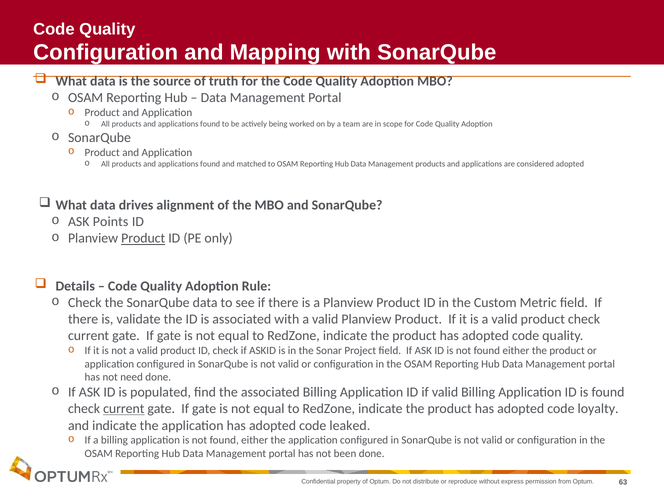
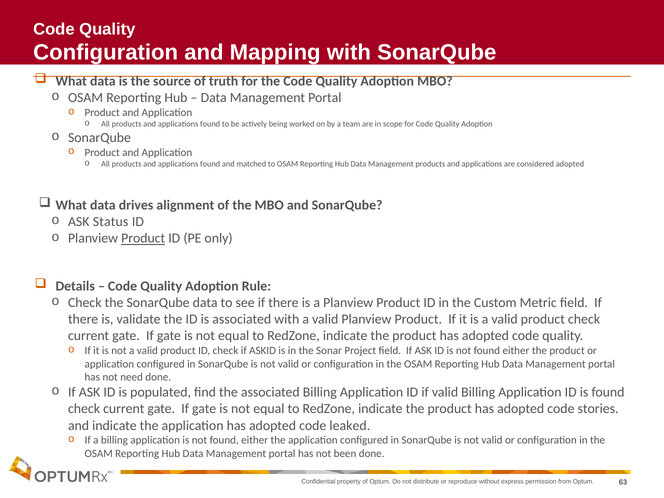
Points: Points -> Status
current at (124, 409) underline: present -> none
loyalty: loyalty -> stories
